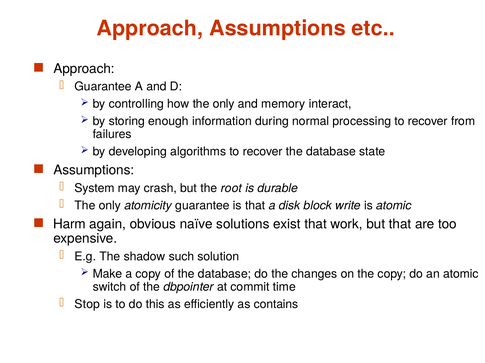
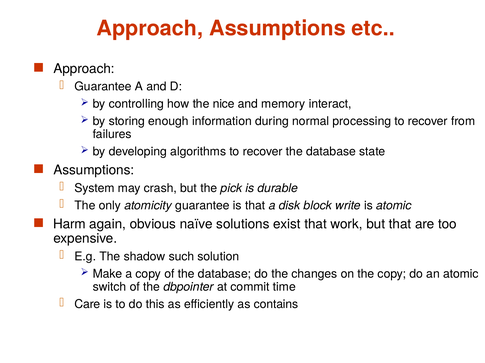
how the only: only -> nice
root: root -> pick
Stop: Stop -> Care
